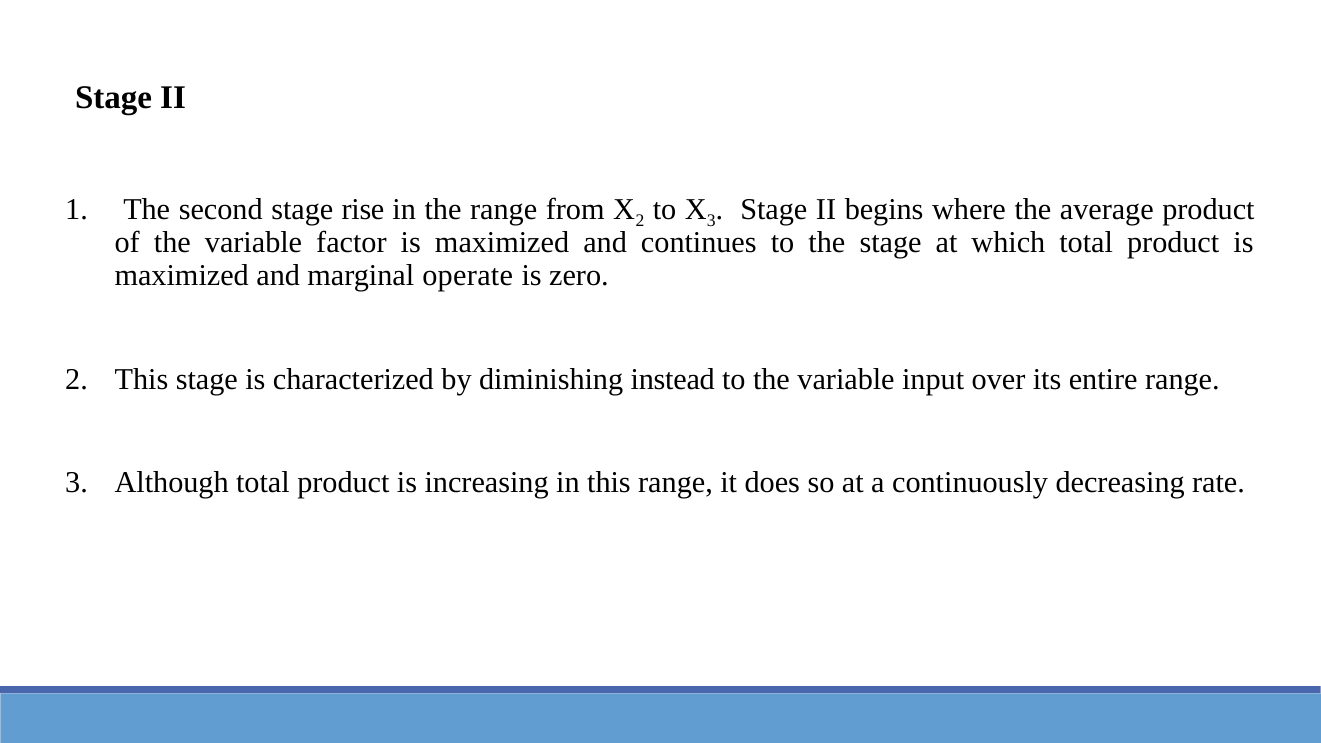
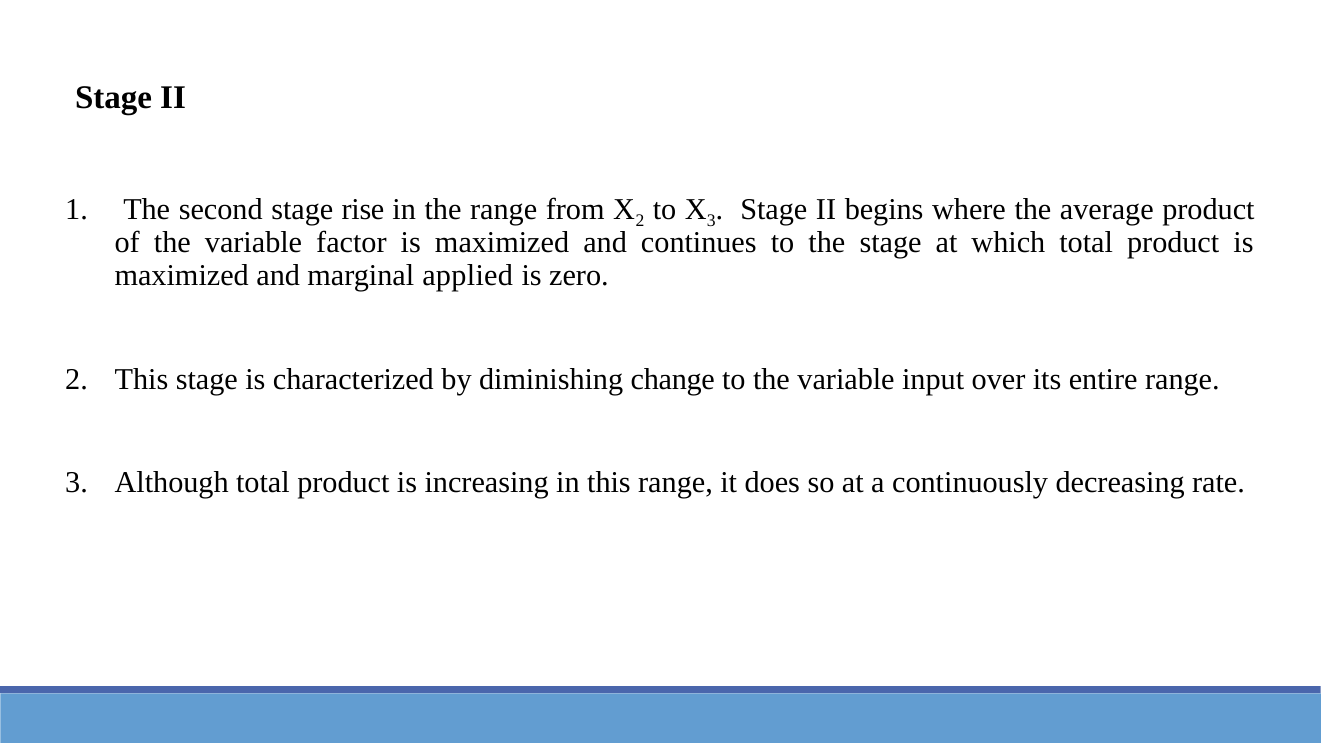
operate: operate -> applied
instead: instead -> change
